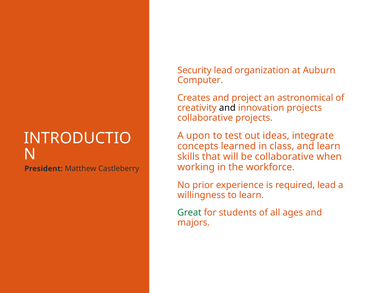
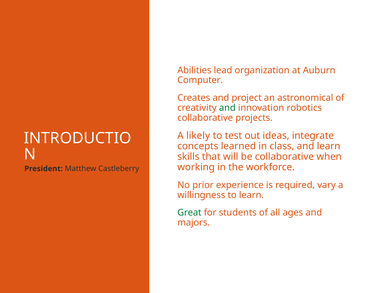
Security: Security -> Abilities
and at (227, 108) colour: black -> green
innovation projects: projects -> robotics
upon: upon -> likely
required lead: lead -> vary
